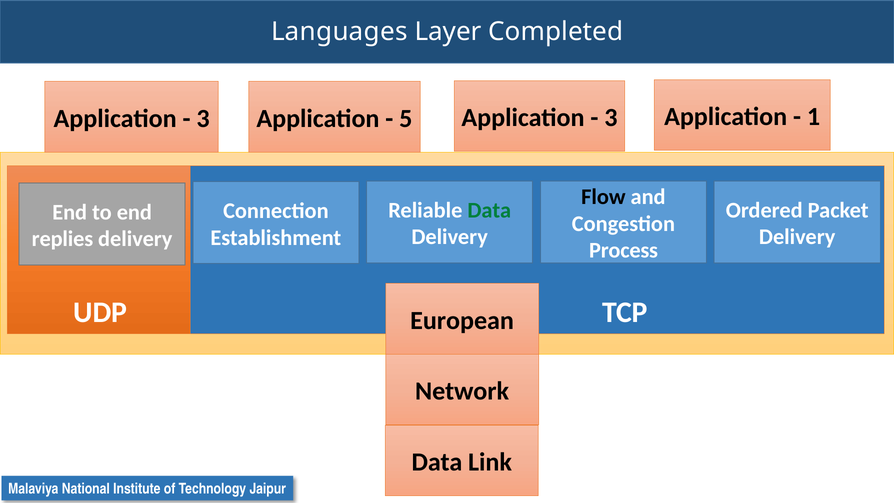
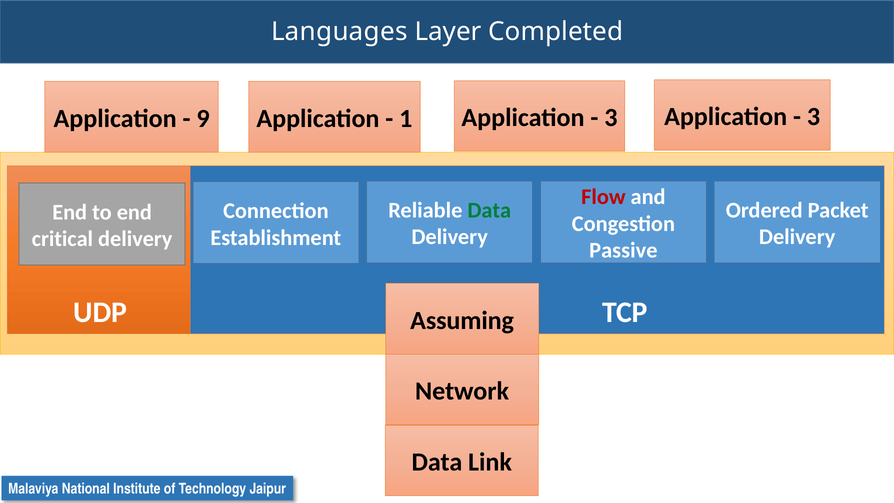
5: 5 -> 1
1 at (814, 117): 1 -> 3
3 at (203, 118): 3 -> 9
Flow colour: black -> red
replies: replies -> critical
Process: Process -> Passive
European: European -> Assuming
